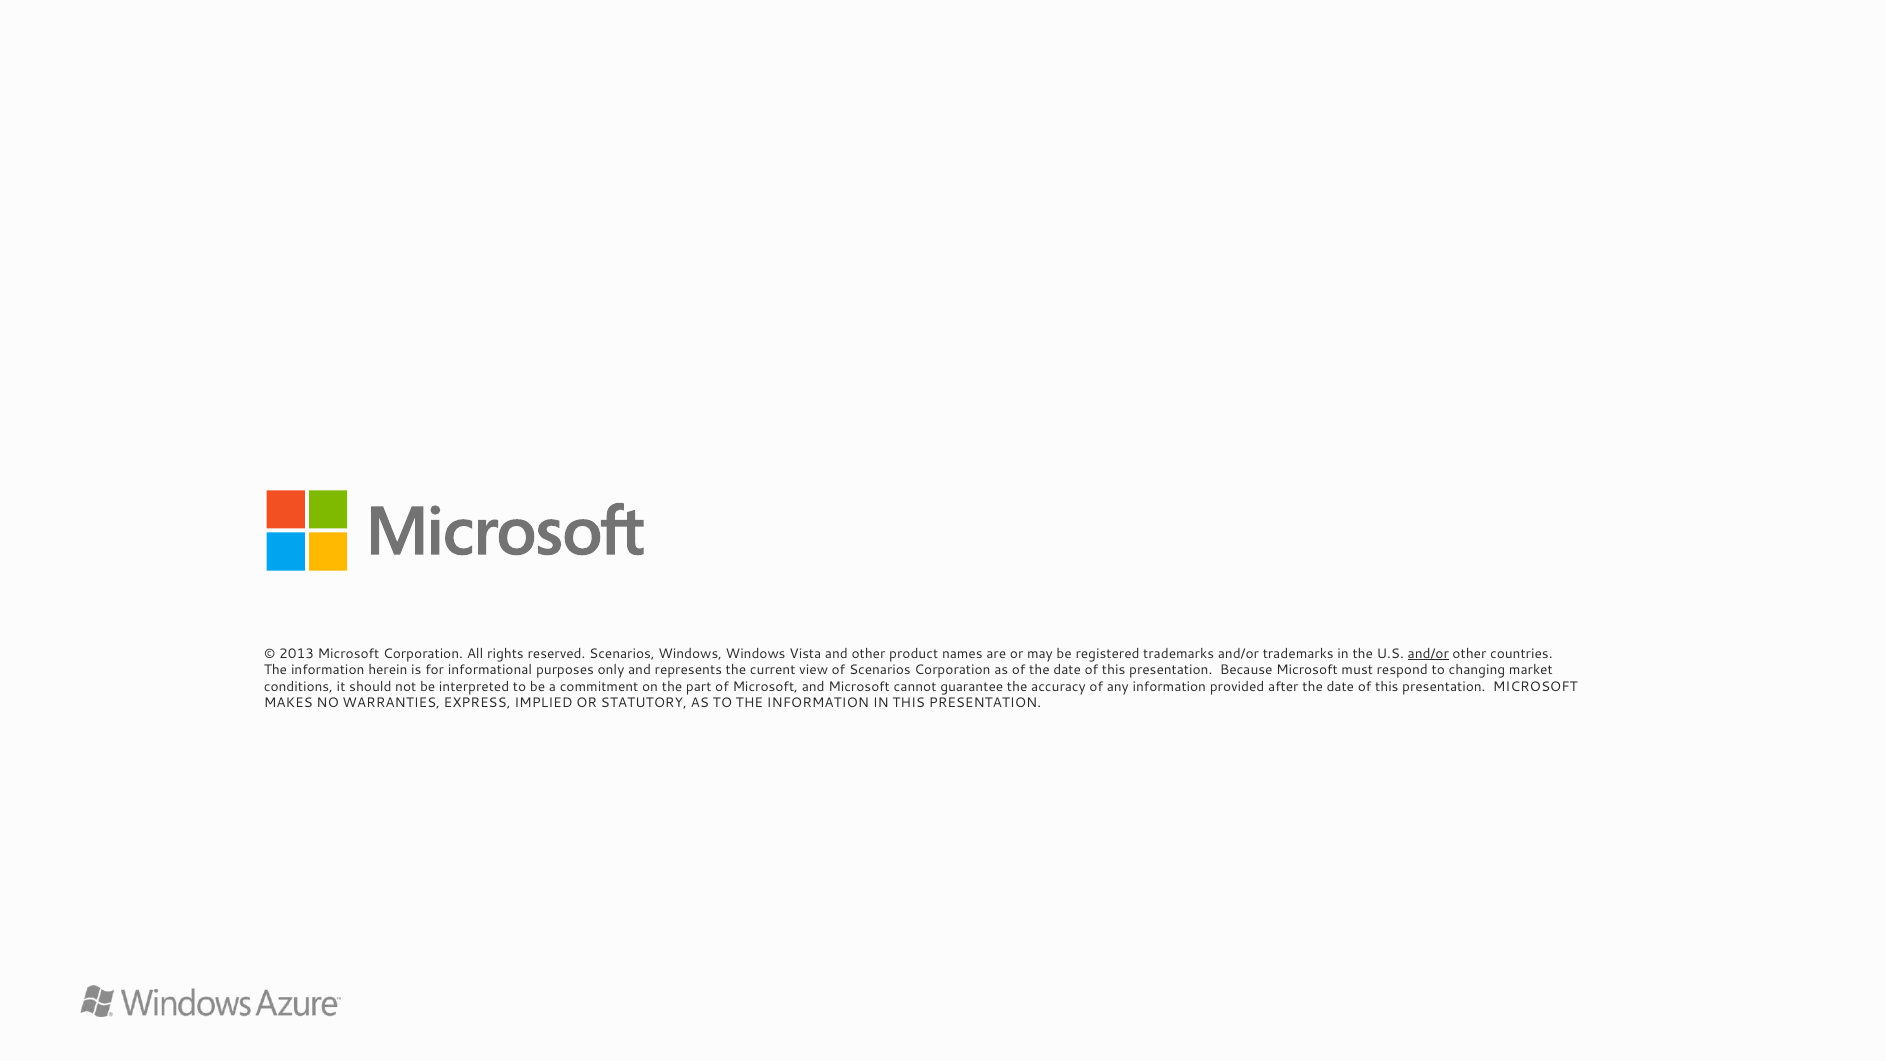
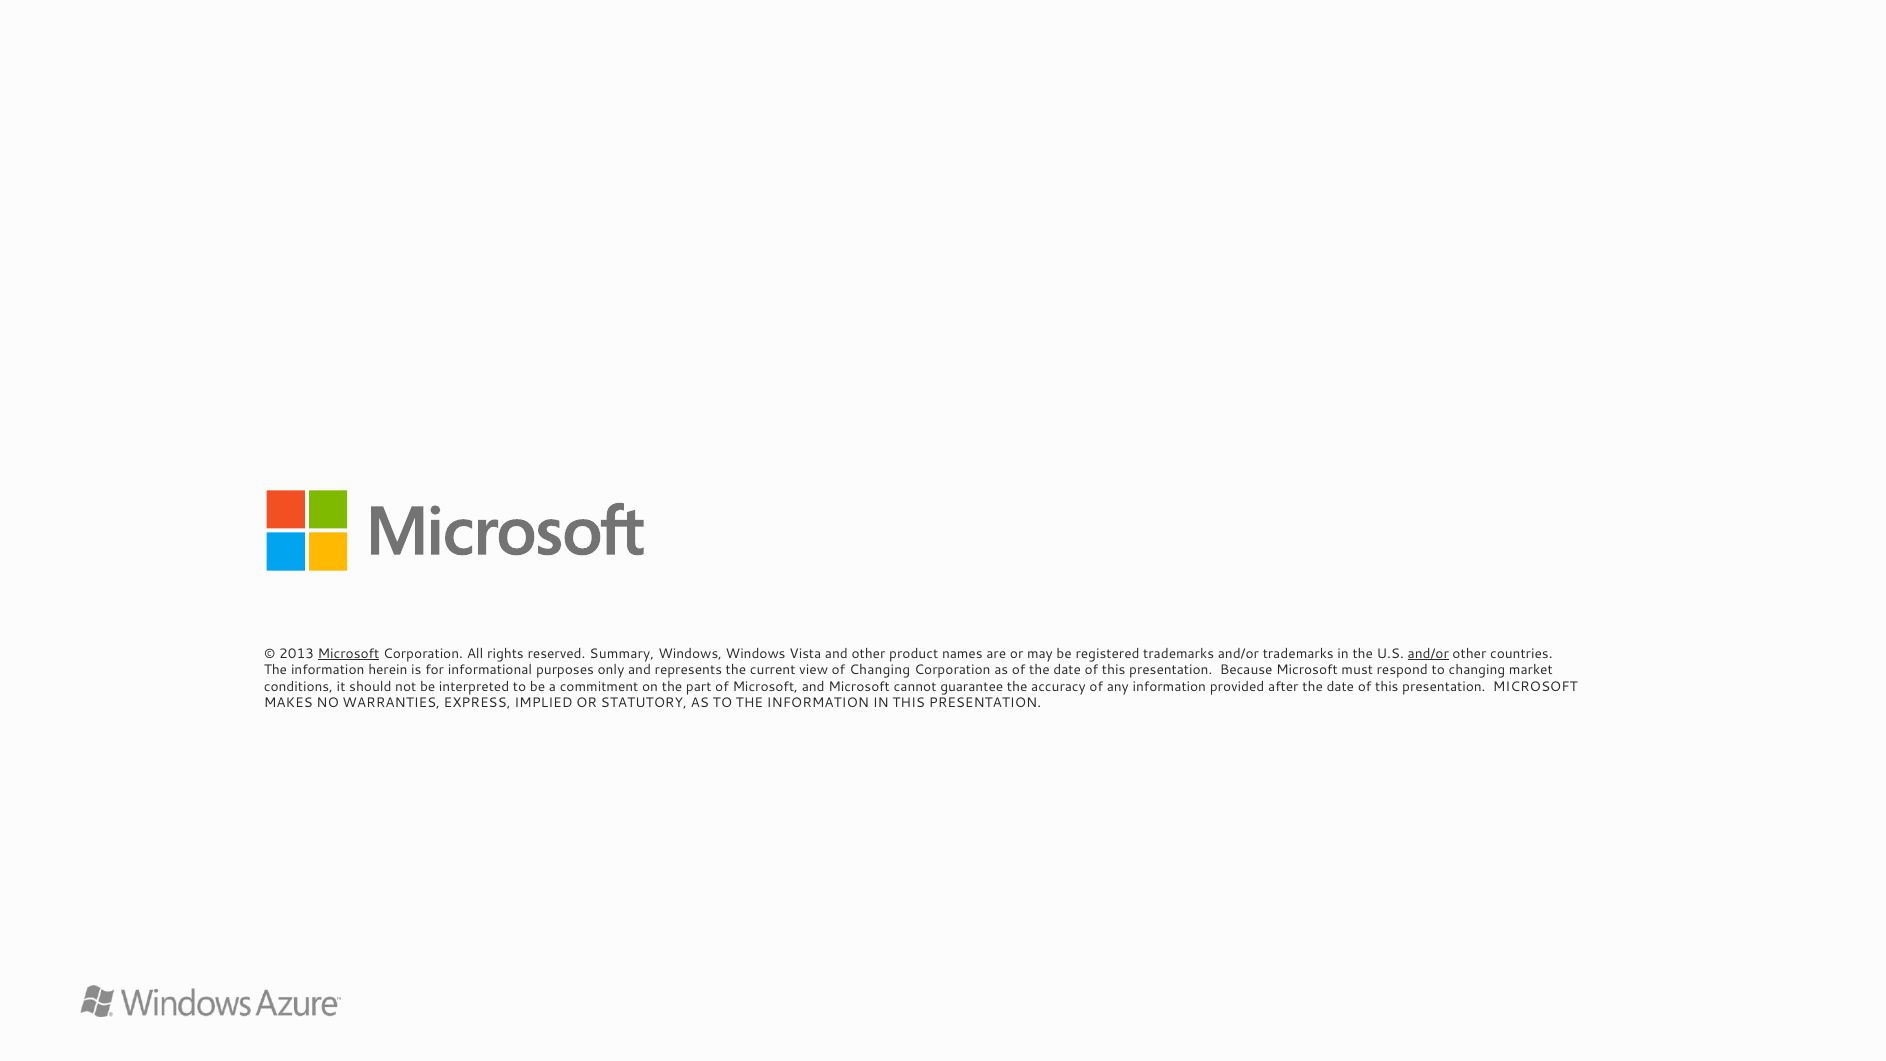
Microsoft at (349, 654) underline: none -> present
reserved Scenarios: Scenarios -> Summary
of Scenarios: Scenarios -> Changing
